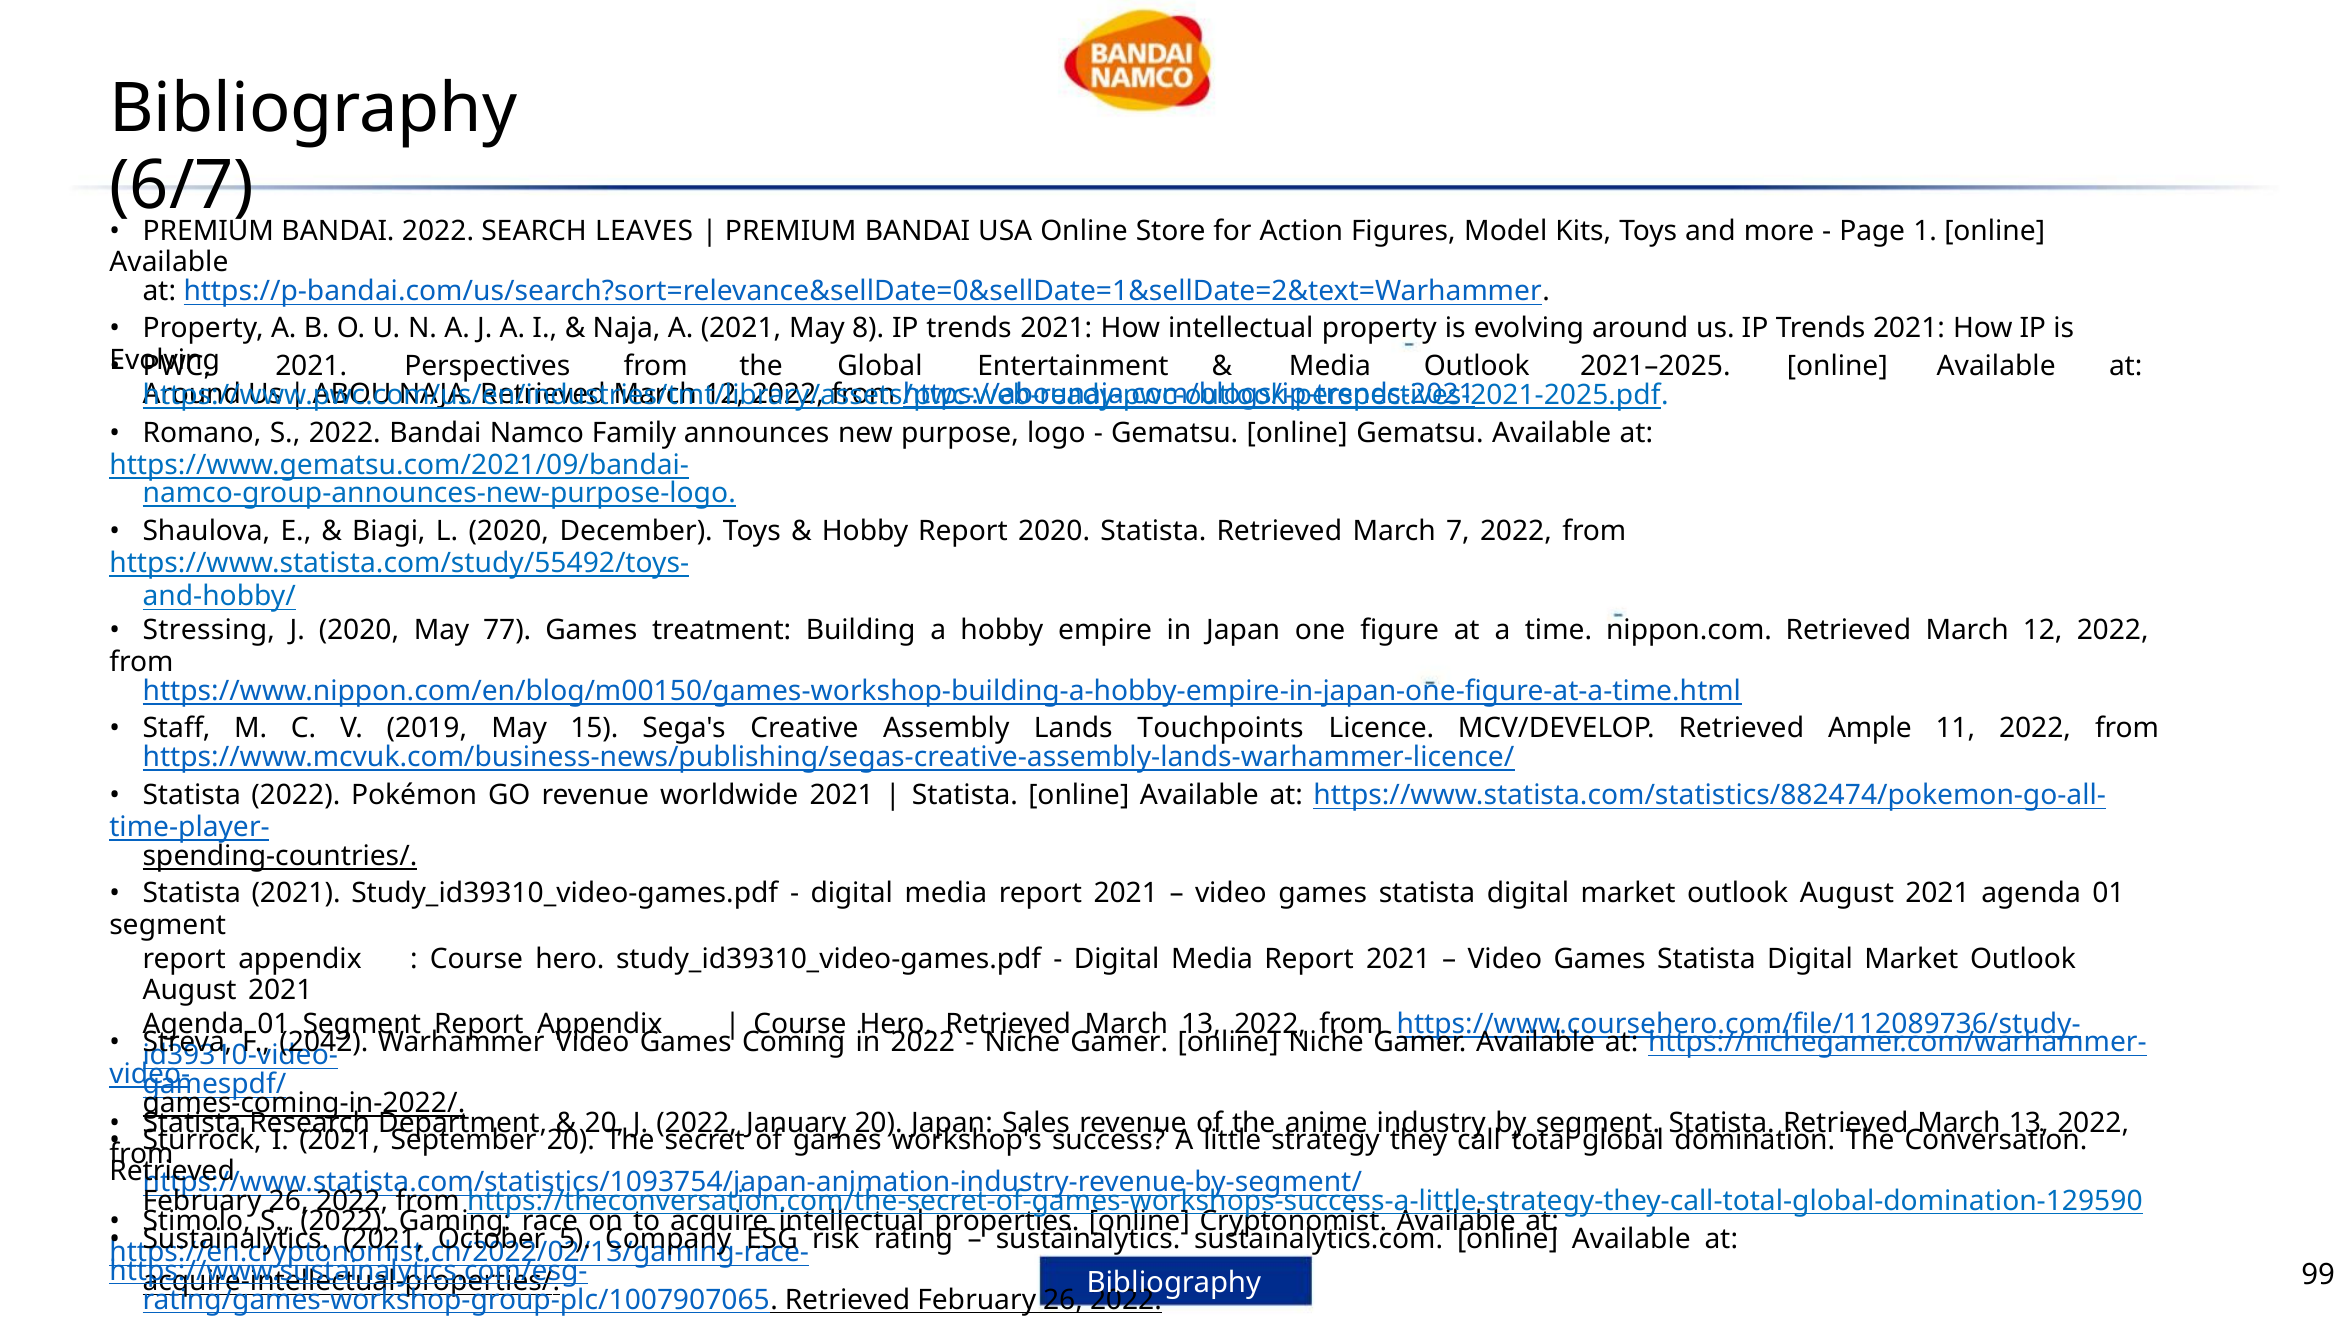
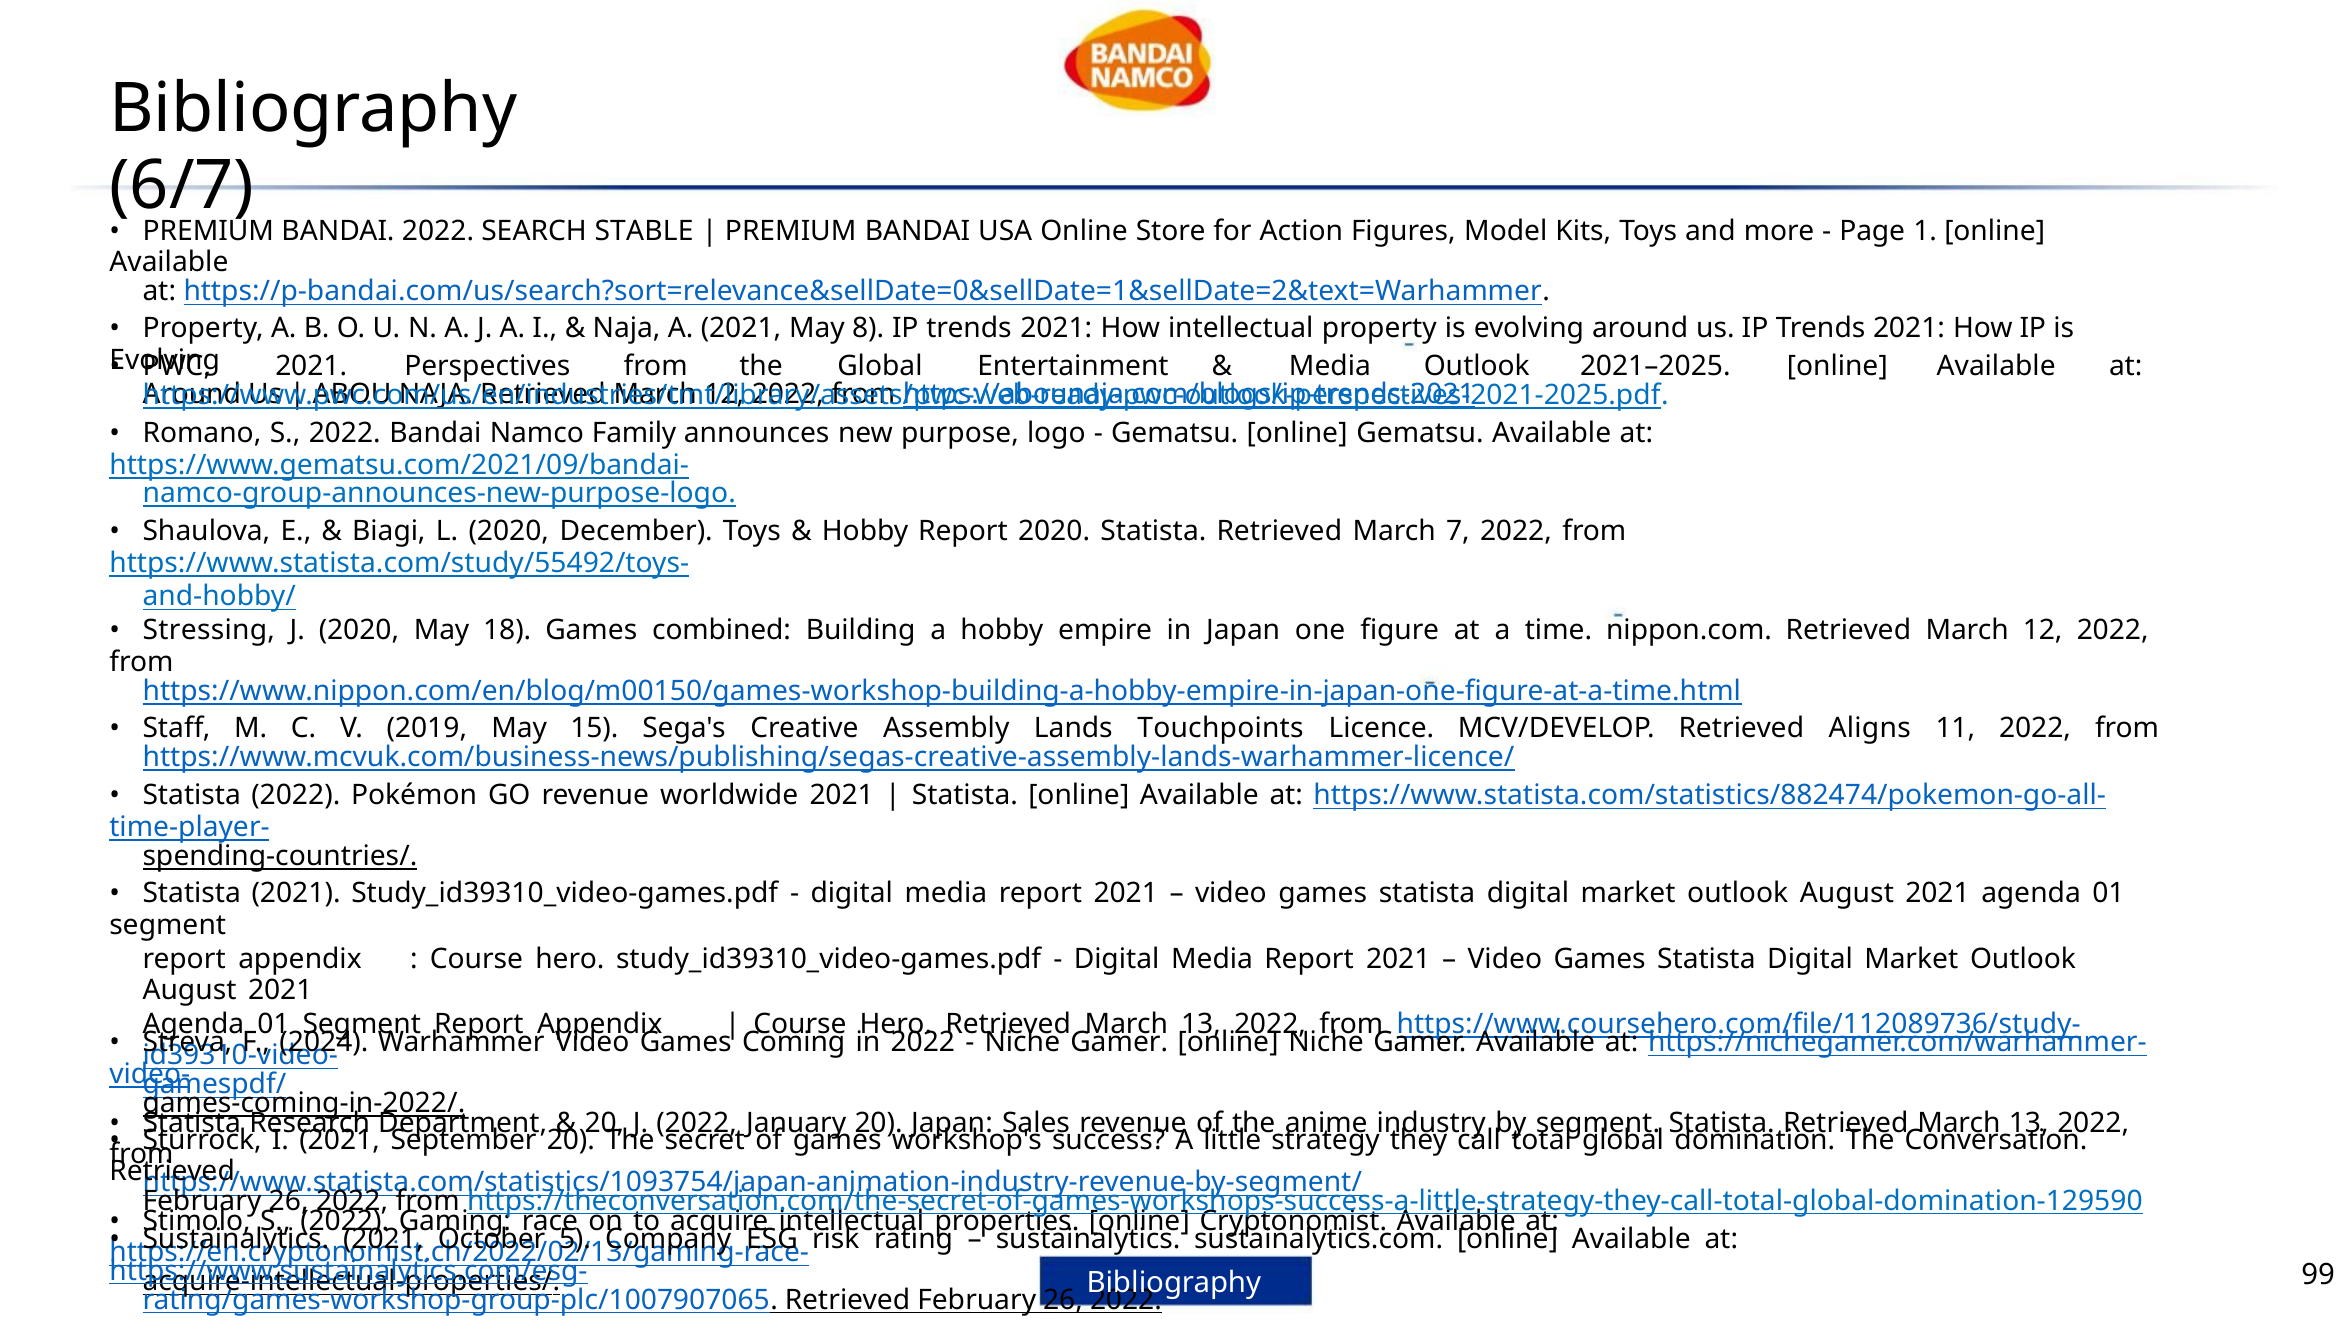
LEAVES: LEAVES -> STABLE
77: 77 -> 18
treatment: treatment -> combined
Ample: Ample -> Aligns
2042: 2042 -> 2024
